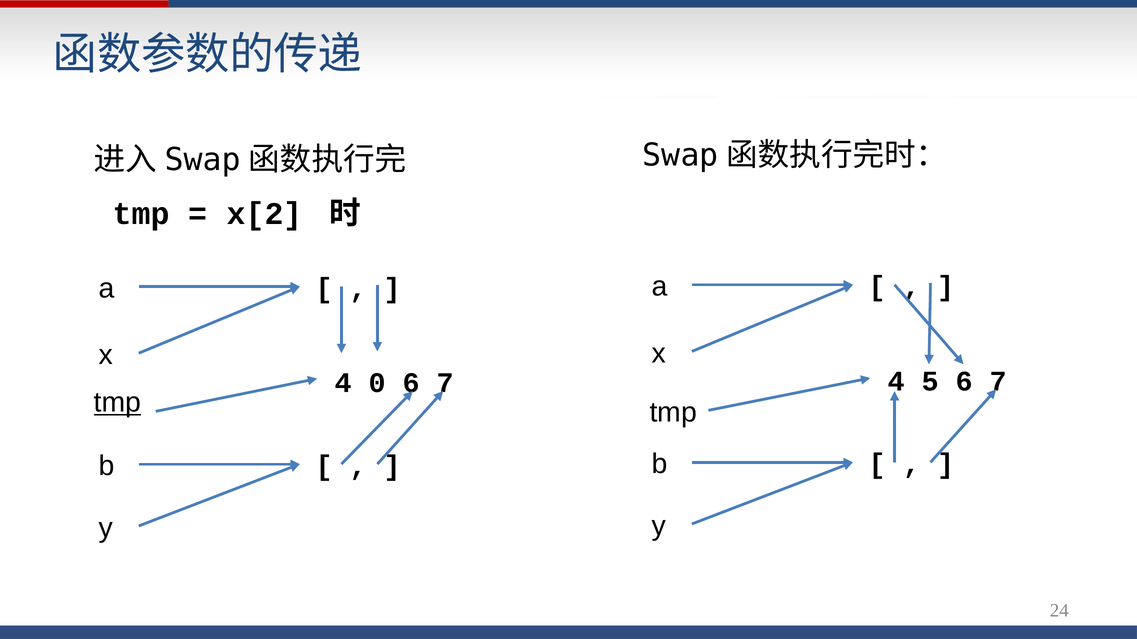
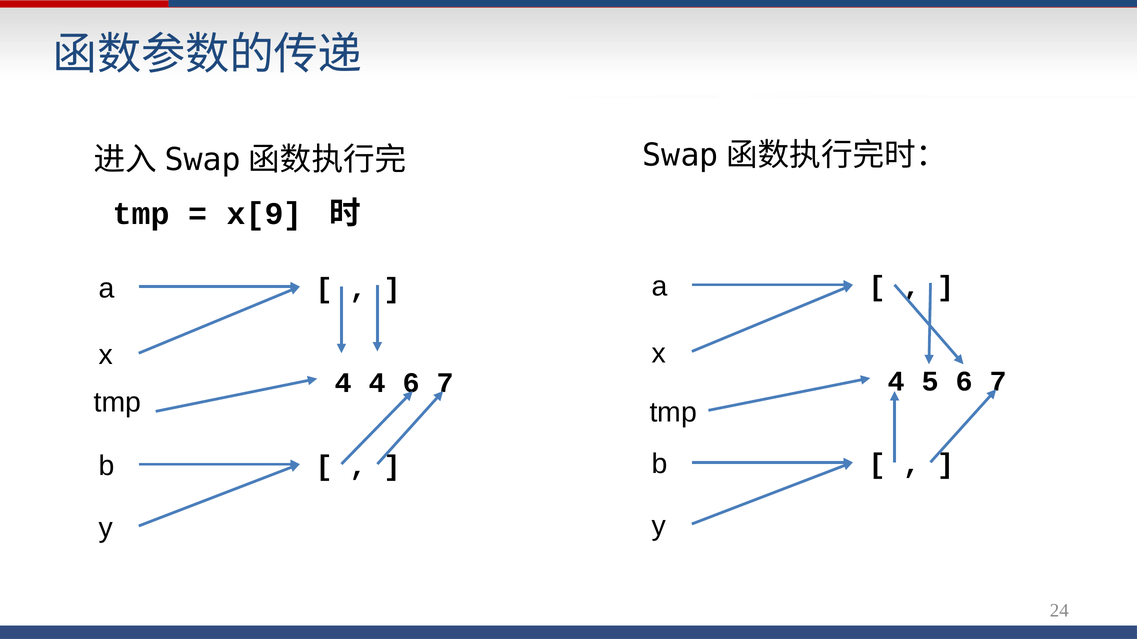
x[2: x[2 -> x[9
4 0: 0 -> 4
tmp at (118, 403) underline: present -> none
